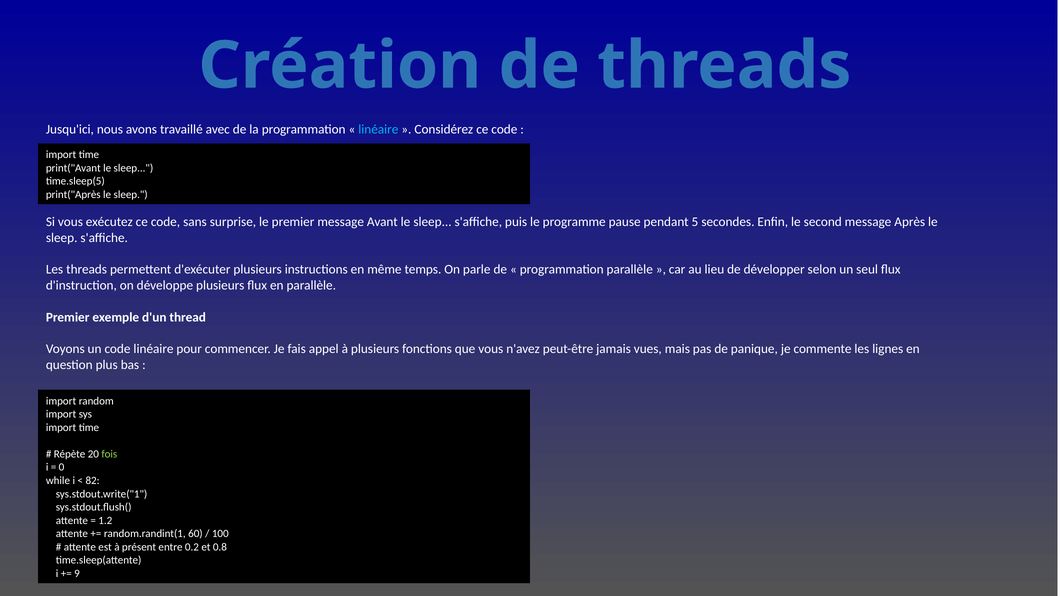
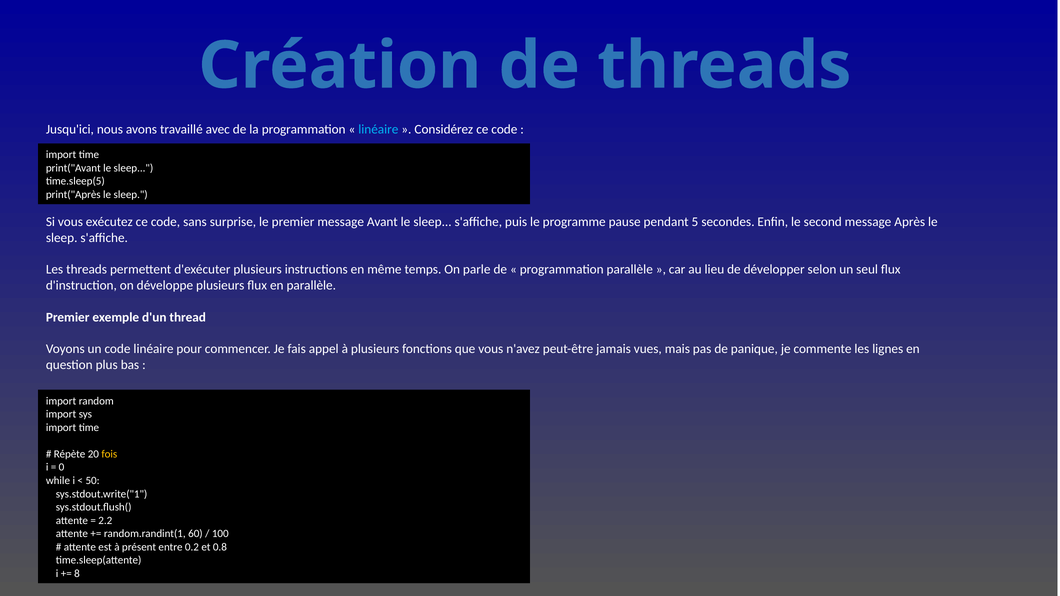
fois colour: light green -> yellow
82: 82 -> 50
1.2: 1.2 -> 2.2
9: 9 -> 8
